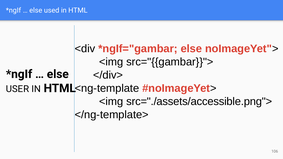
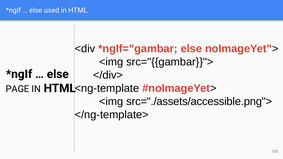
USER: USER -> PAGE
